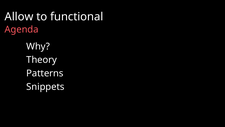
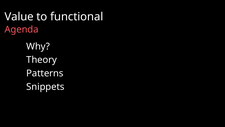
Allow: Allow -> Value
